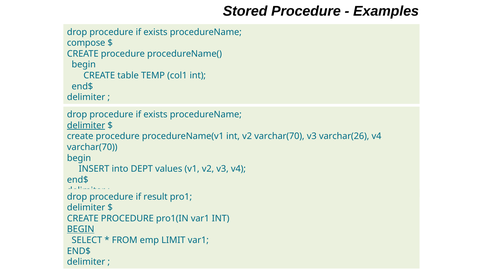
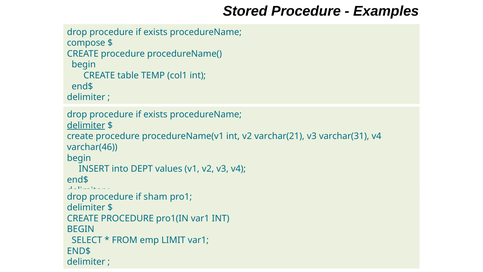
v2 varchar(70: varchar(70 -> varchar(21
varchar(26: varchar(26 -> varchar(31
varchar(70 at (92, 147): varchar(70 -> varchar(46
result: result -> sham
BEGIN at (81, 229) underline: present -> none
